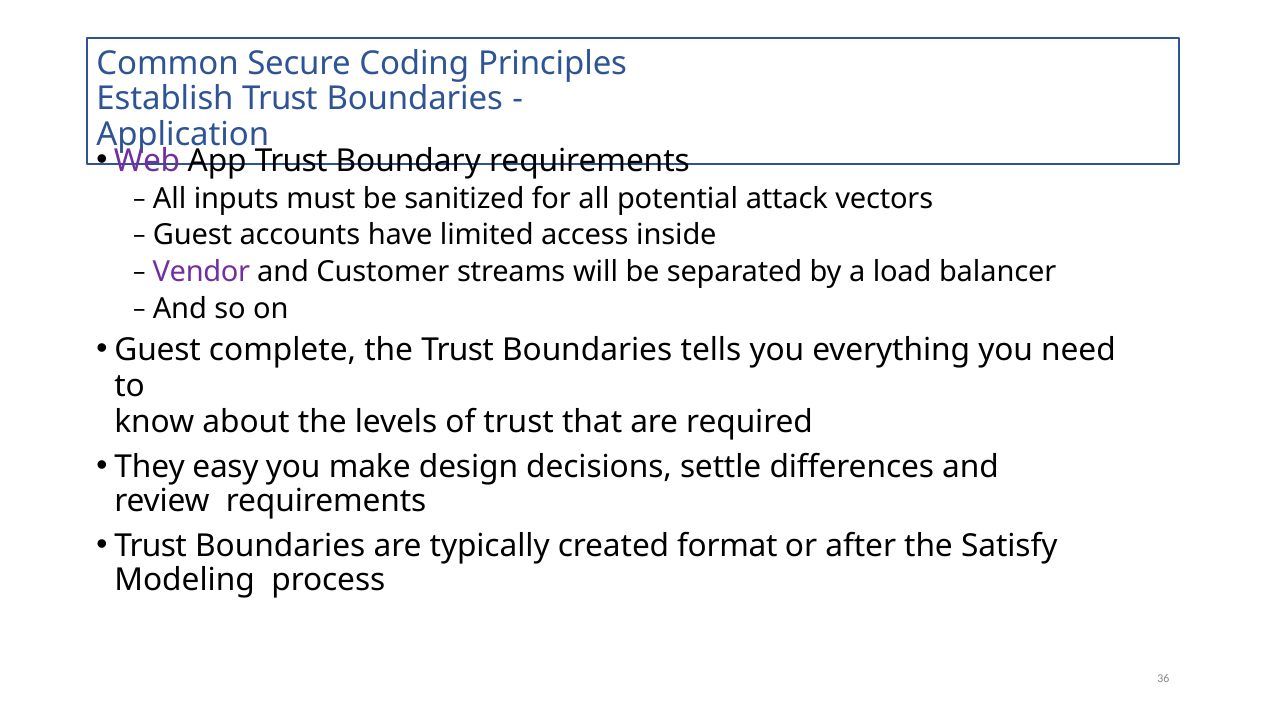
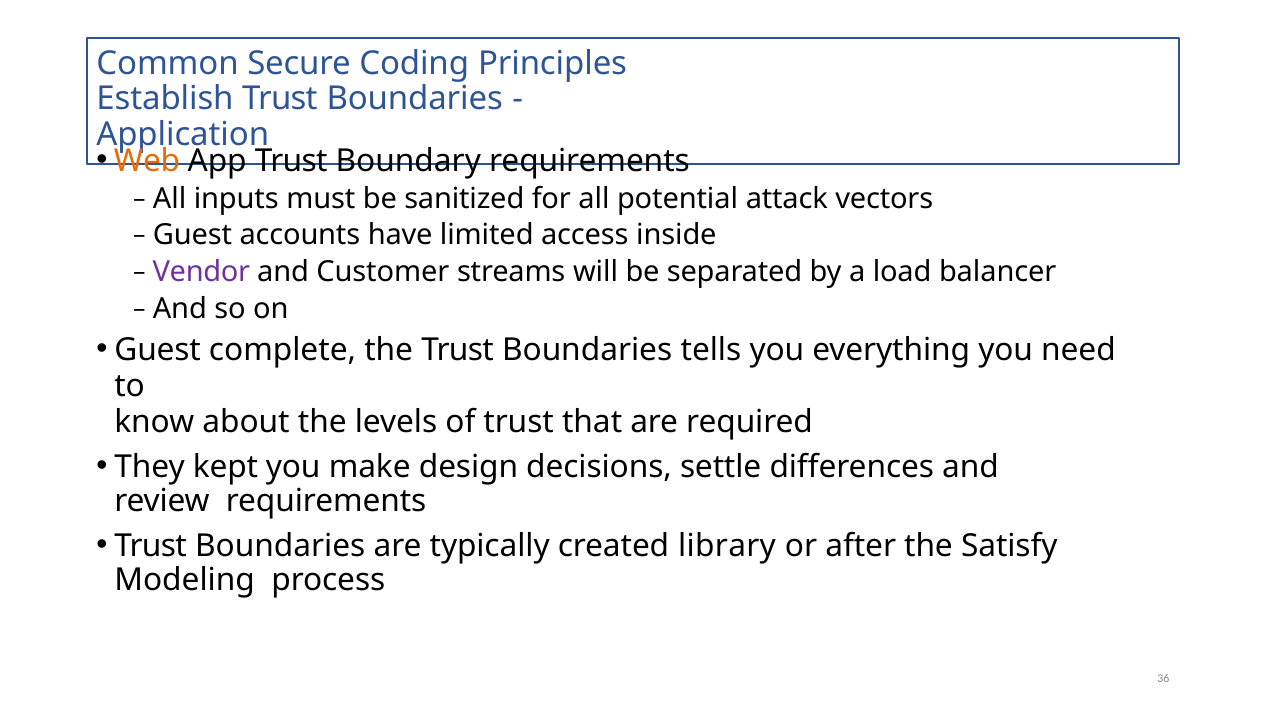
Web colour: purple -> orange
easy: easy -> kept
format: format -> library
